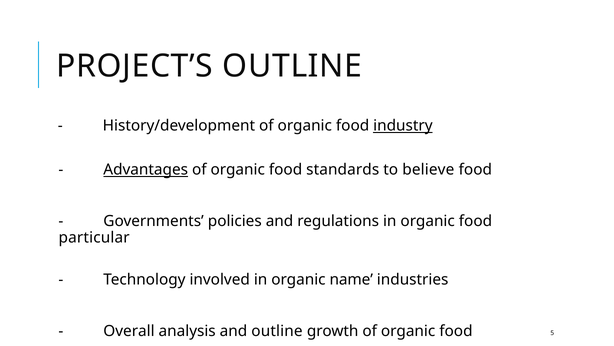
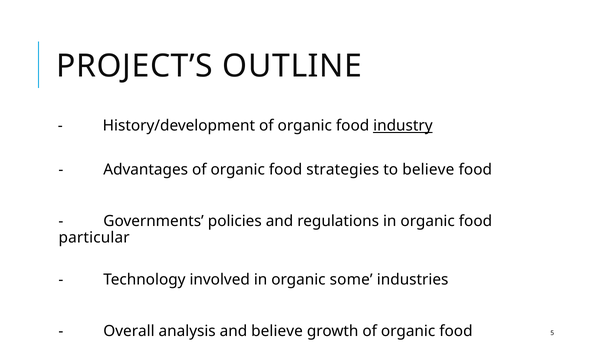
Advantages underline: present -> none
standards: standards -> strategies
name: name -> some
and outline: outline -> believe
